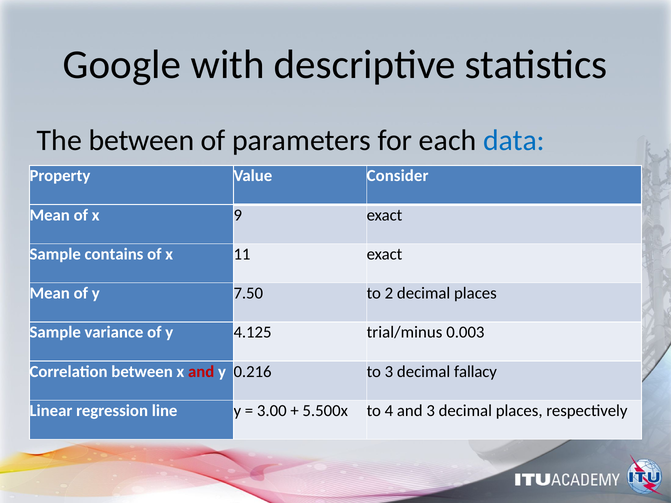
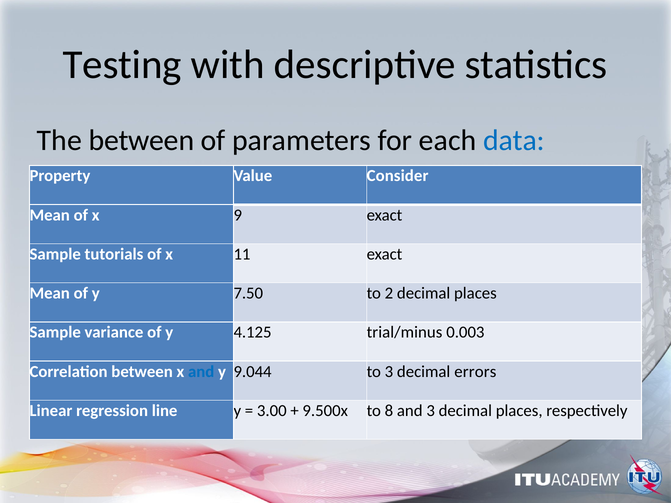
Google: Google -> Testing
contains: contains -> tutorials
and at (201, 372) colour: red -> blue
0.216: 0.216 -> 9.044
fallacy: fallacy -> errors
5.500x: 5.500x -> 9.500x
4: 4 -> 8
